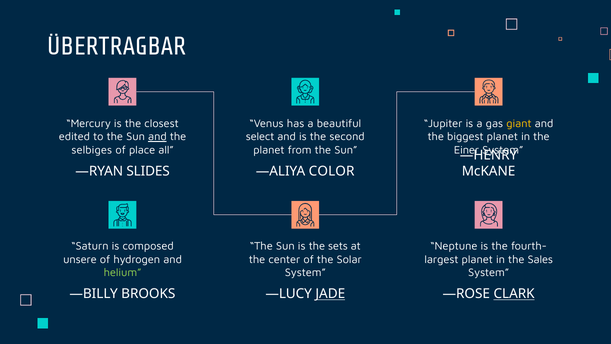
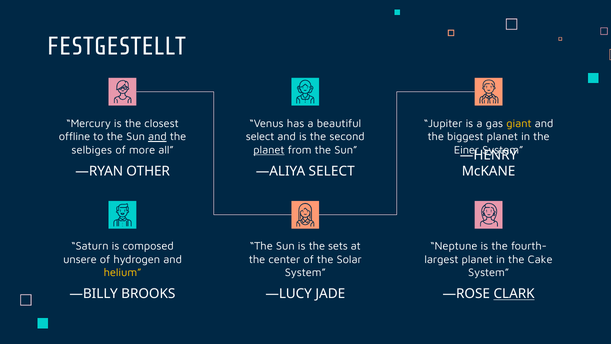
ÜBERTRAGBAR: ÜBERTRAGBAR -> FESTGESTELLT
edited: edited -> offline
place: place -> more
planet at (269, 150) underline: none -> present
SLIDES: SLIDES -> OTHER
—ALIYA COLOR: COLOR -> SELECT
Sales: Sales -> Cake
helium colour: light green -> yellow
JADE underline: present -> none
